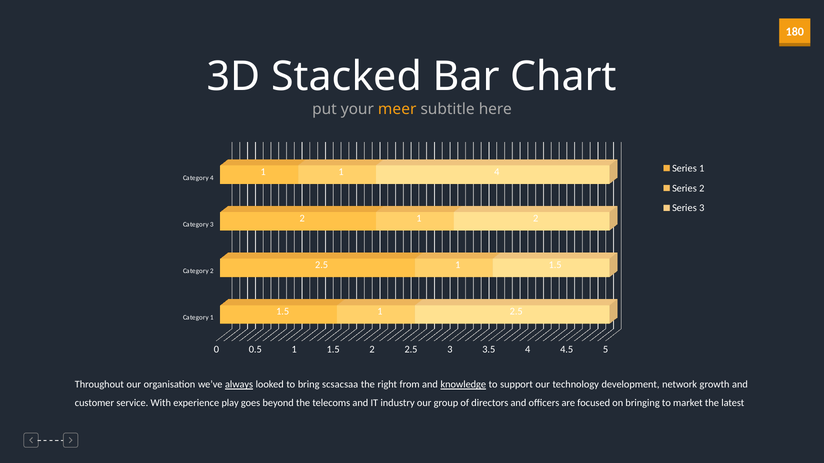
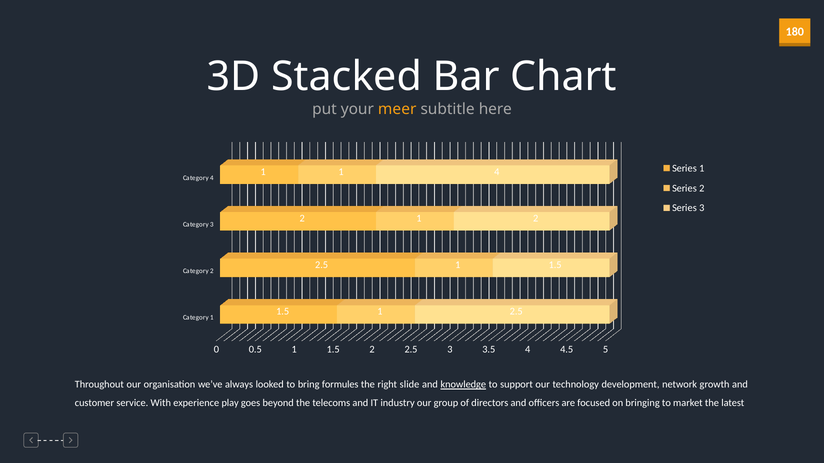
always underline: present -> none
scsacsaa: scsacsaa -> formules
from: from -> slide
